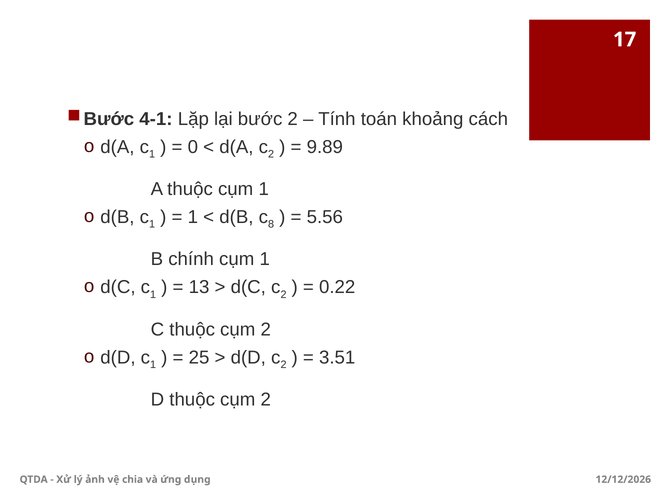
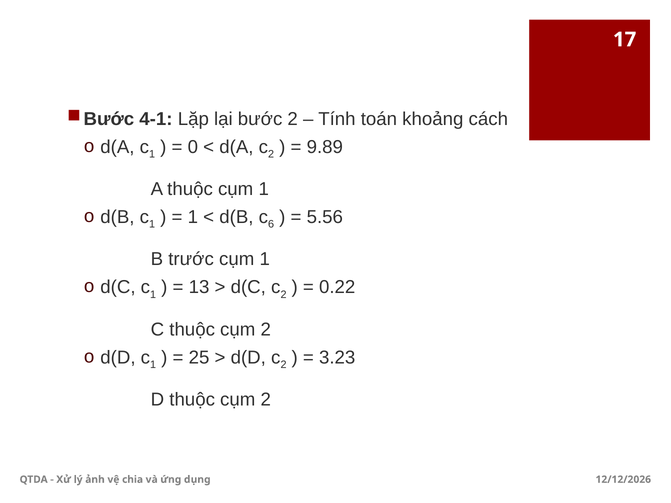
8: 8 -> 6
chính: chính -> trước
3.51: 3.51 -> 3.23
